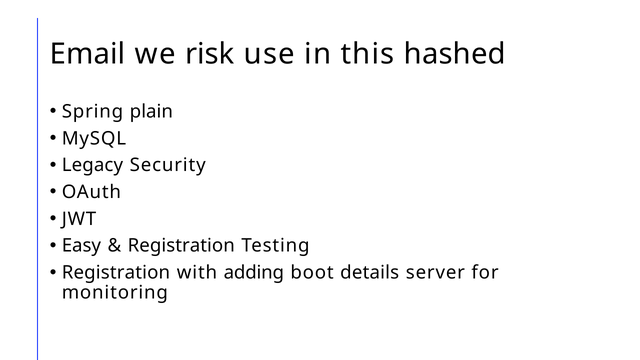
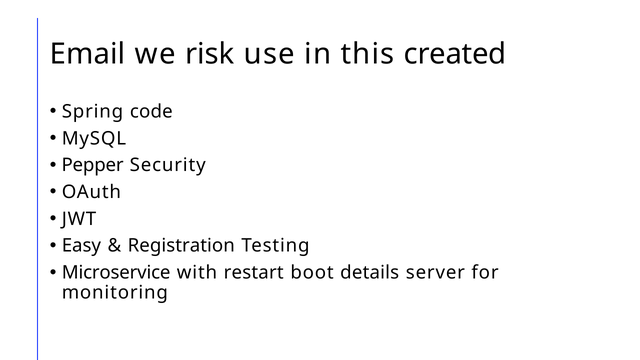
hashed: hashed -> created
plain: plain -> code
Legacy: Legacy -> Pepper
Registration at (116, 273): Registration -> Microservice
adding: adding -> restart
